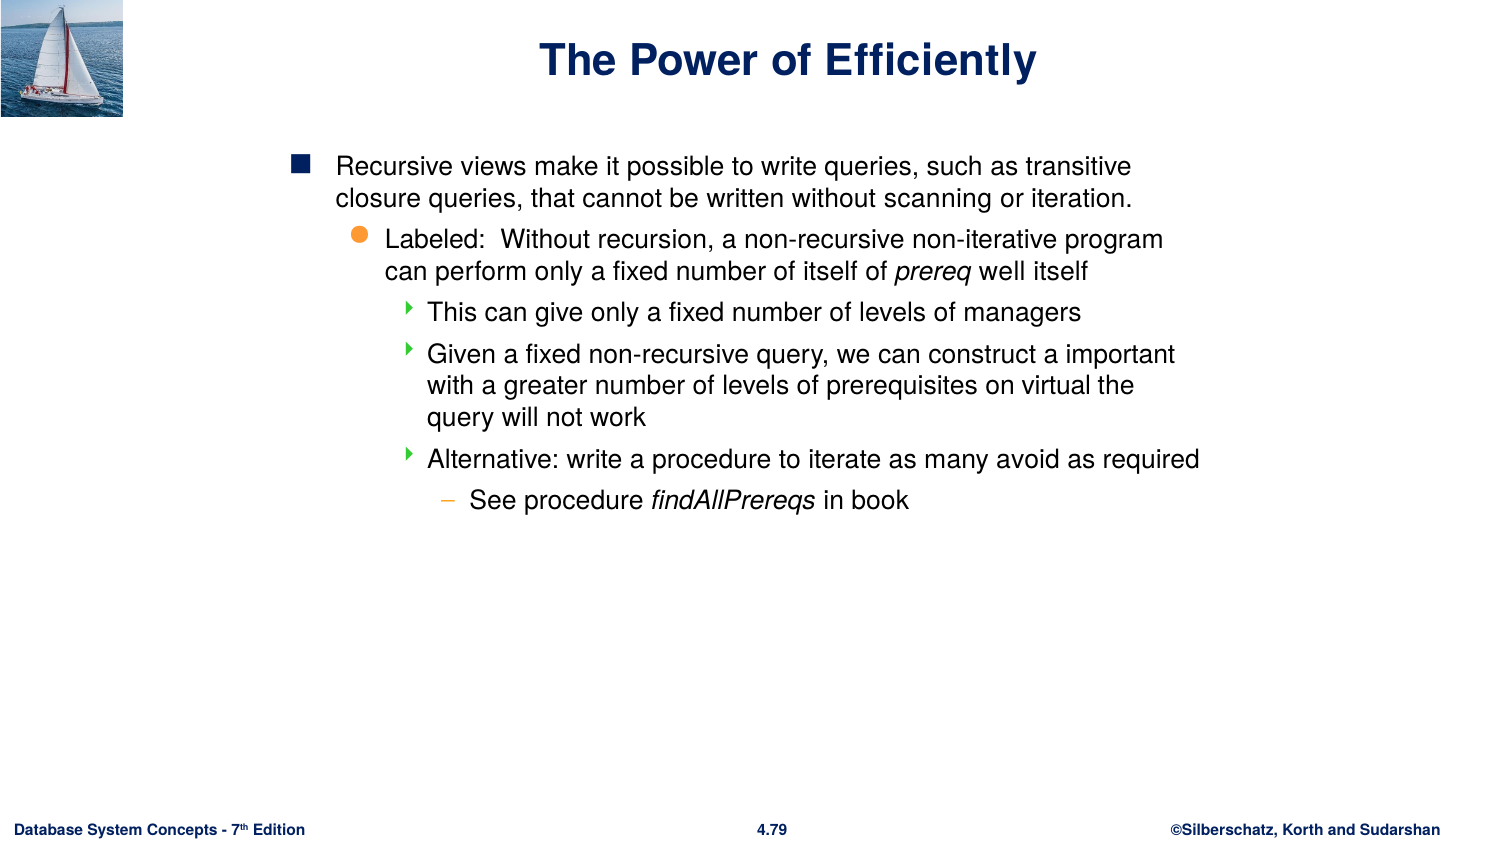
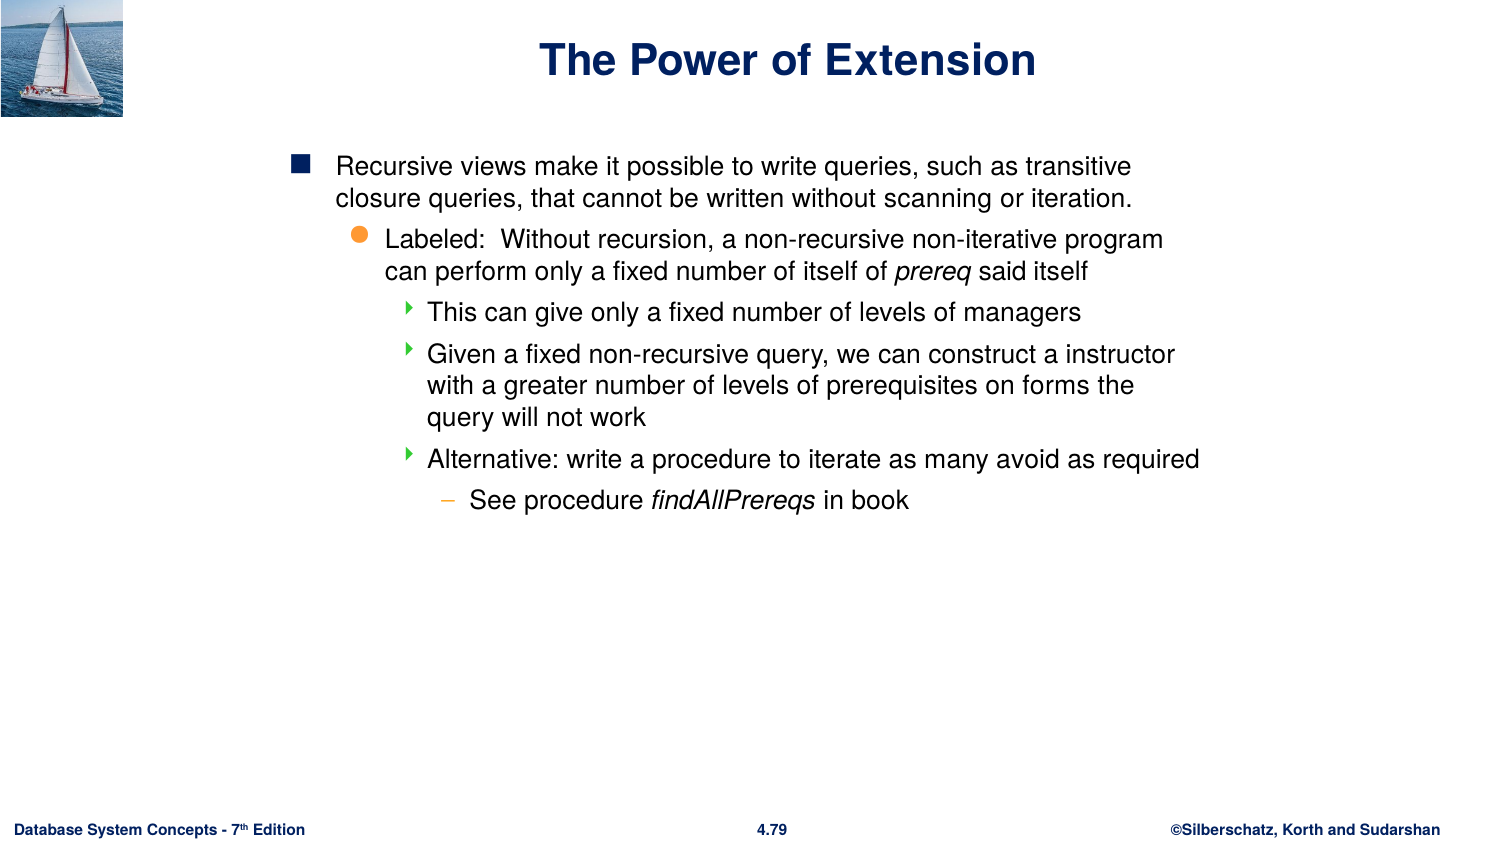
Efficiently: Efficiently -> Extension
well: well -> said
important: important -> instructor
virtual: virtual -> forms
